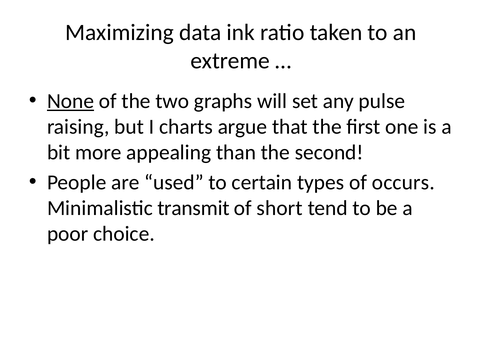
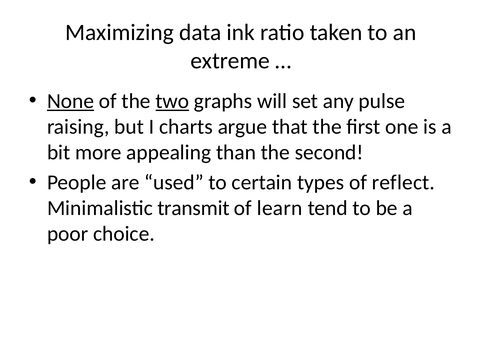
two underline: none -> present
occurs: occurs -> reflect
short: short -> learn
